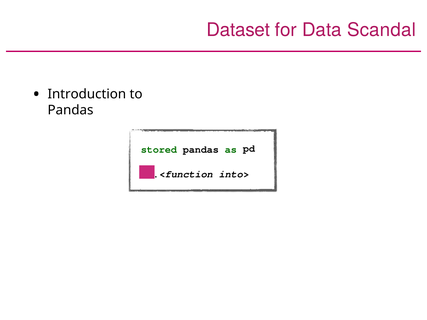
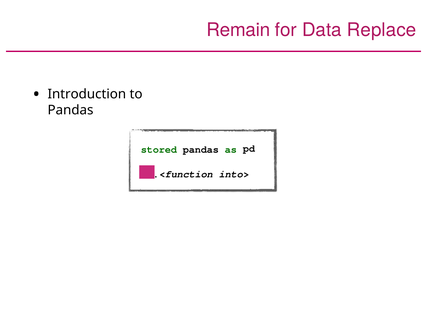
Dataset: Dataset -> Remain
Scandal: Scandal -> Replace
